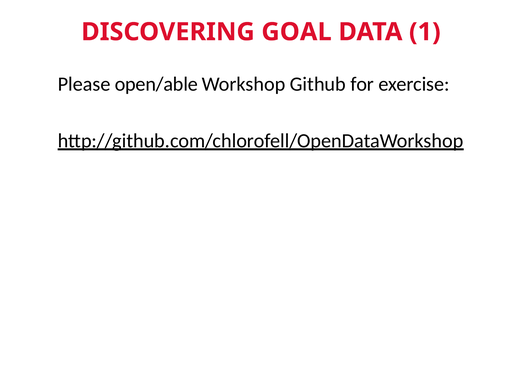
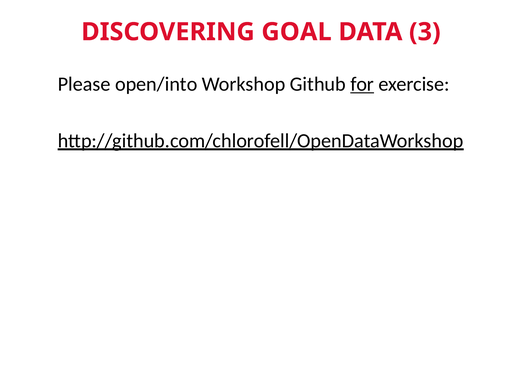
1: 1 -> 3
open/able: open/able -> open/into
for underline: none -> present
